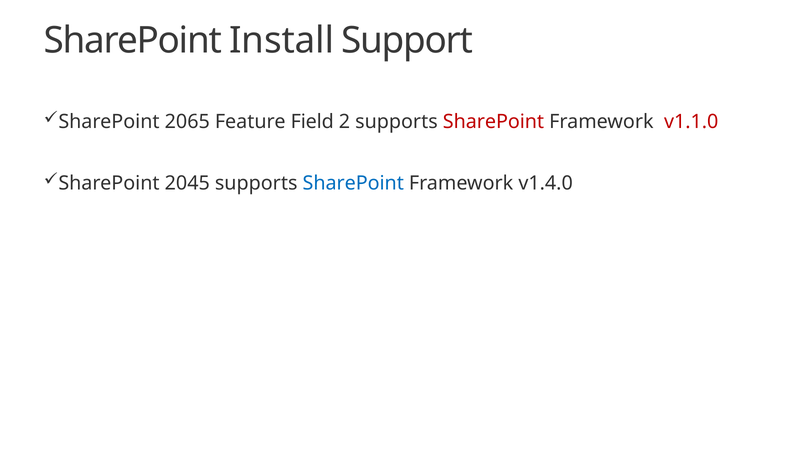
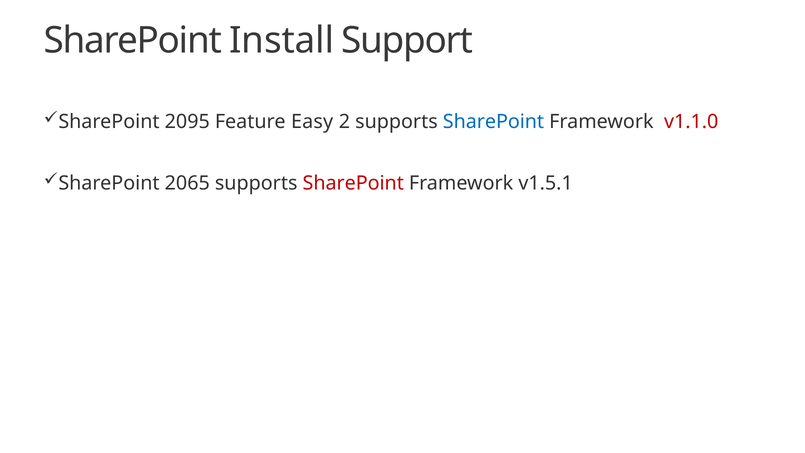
2065: 2065 -> 2095
Field: Field -> Easy
SharePoint at (493, 122) colour: red -> blue
2045: 2045 -> 2065
SharePoint at (353, 183) colour: blue -> red
v1.4.0: v1.4.0 -> v1.5.1
